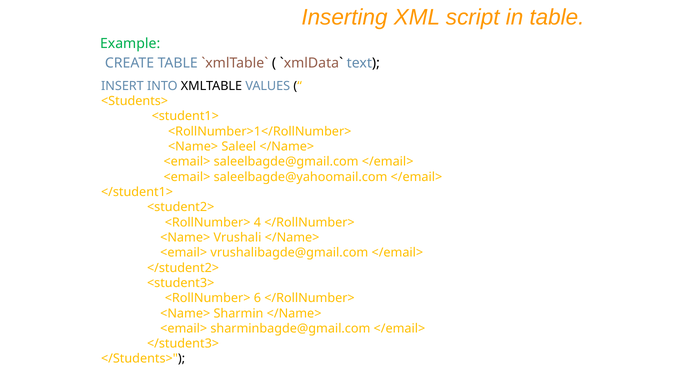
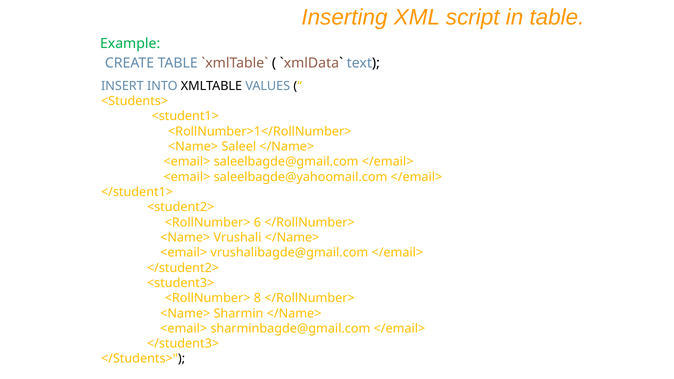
4: 4 -> 6
6: 6 -> 8
